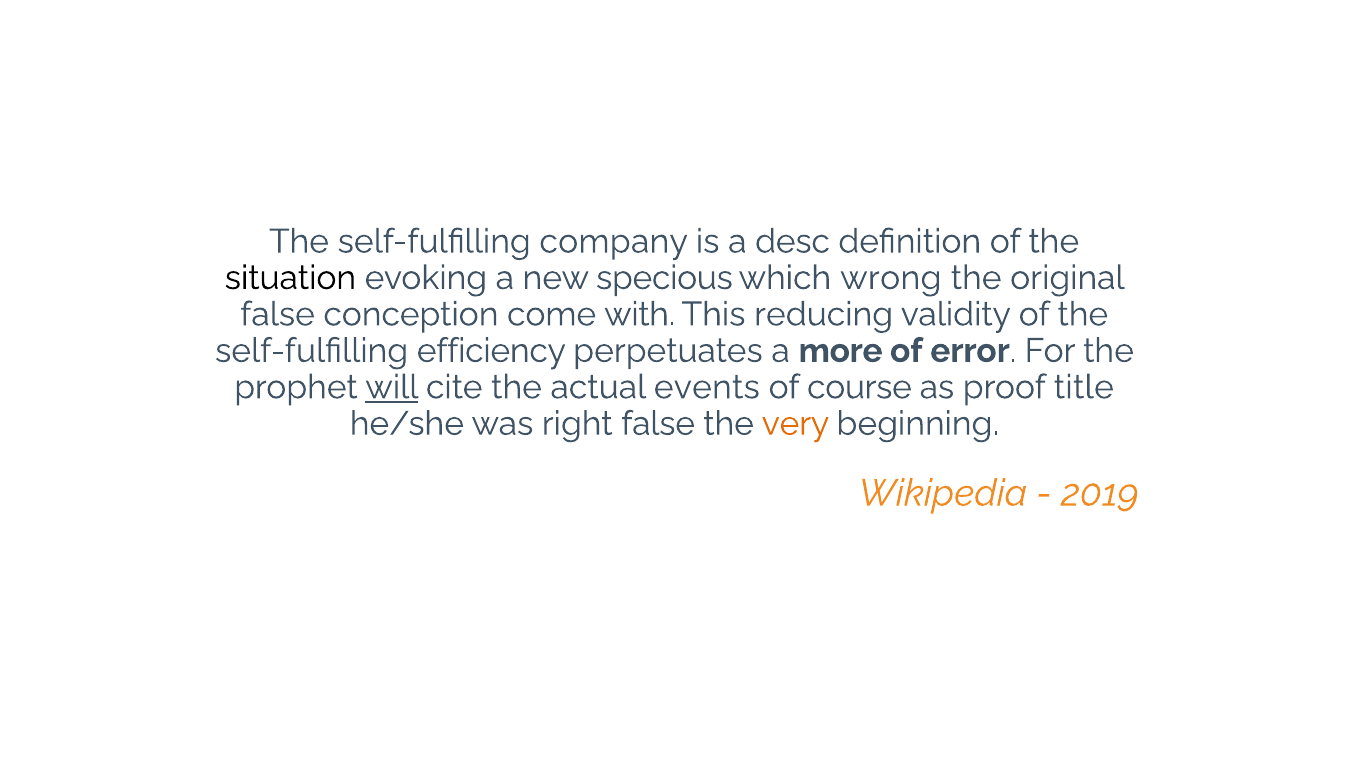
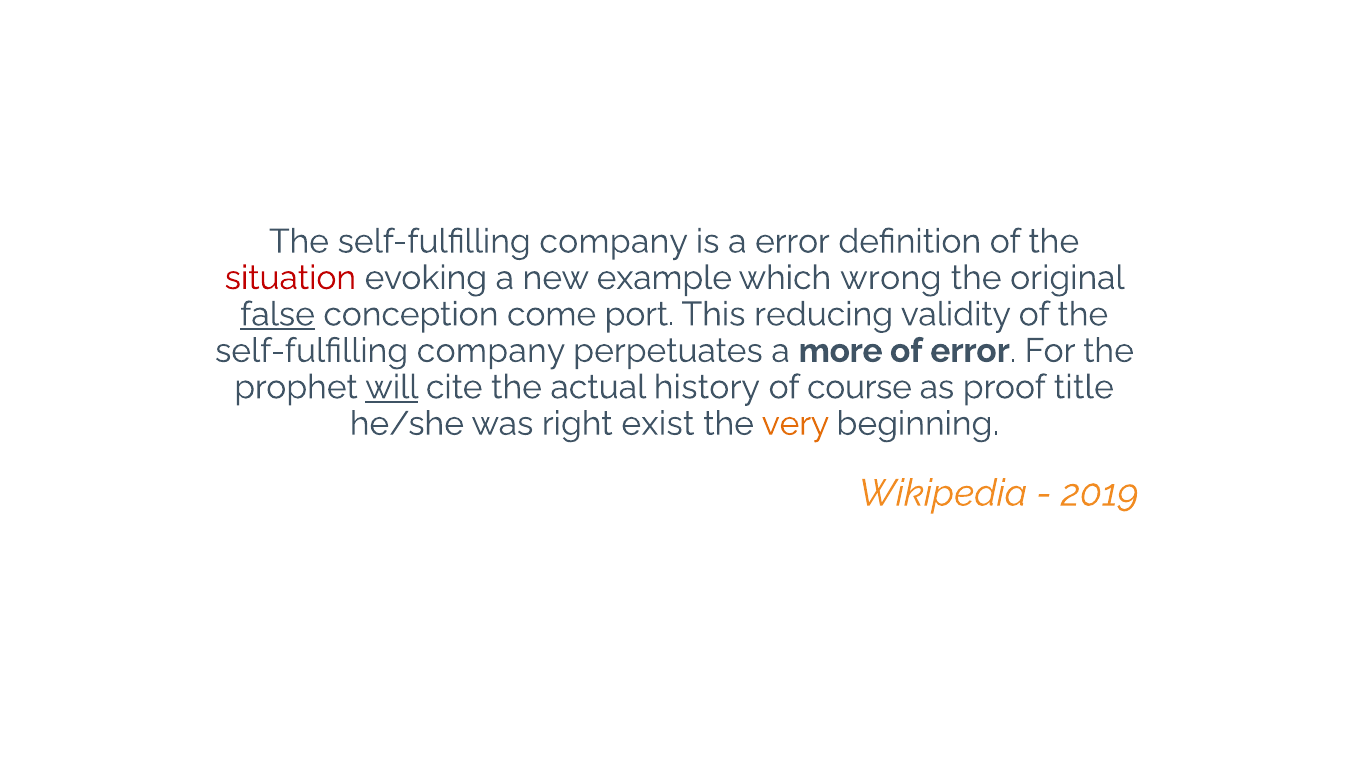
a desc: desc -> error
situation colour: black -> red
specious: specious -> example
false at (278, 314) underline: none -> present
with: with -> port
efficiency at (491, 351): efficiency -> company
events: events -> history
right false: false -> exist
